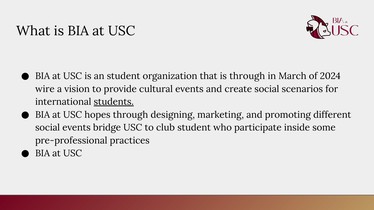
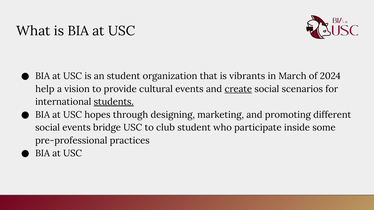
is through: through -> vibrants
wire: wire -> help
create underline: none -> present
